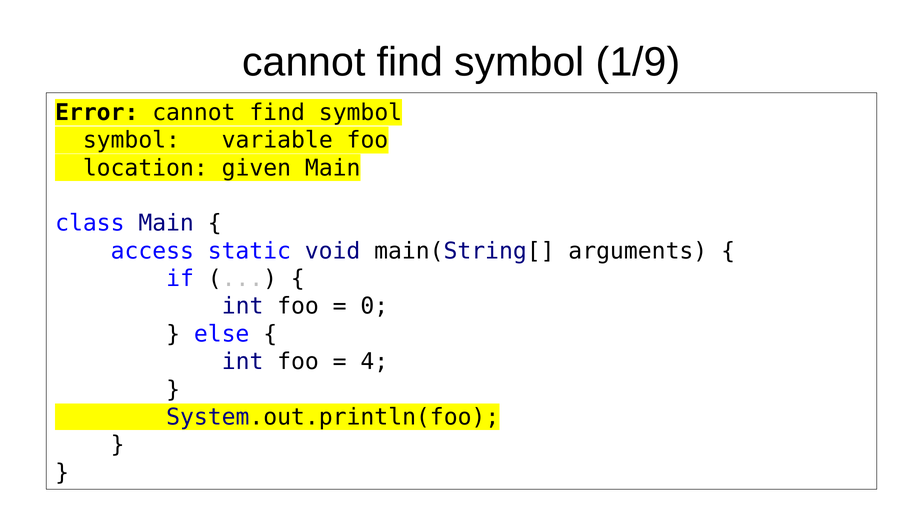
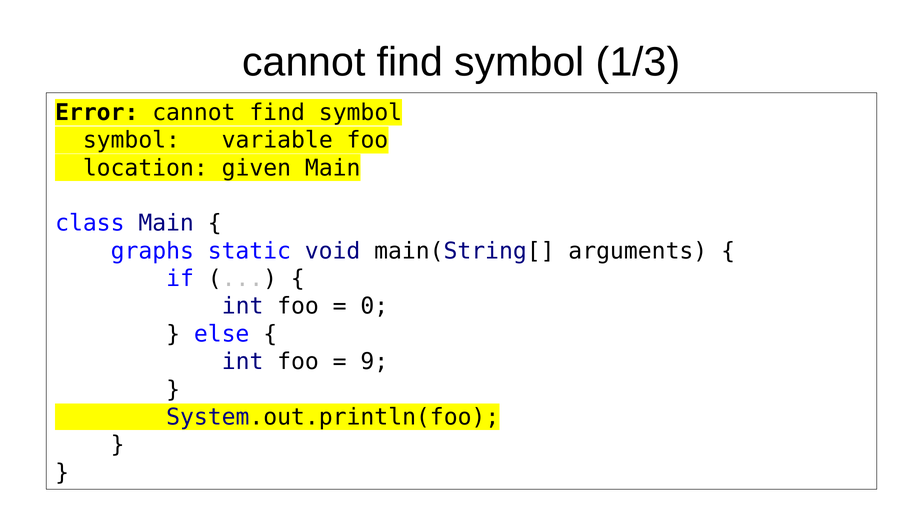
1/9: 1/9 -> 1/3
access: access -> graphs
4: 4 -> 9
